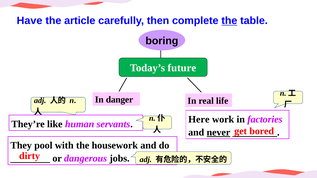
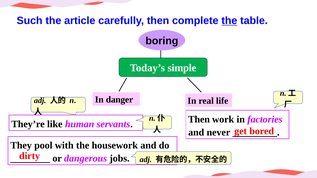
Have: Have -> Such
future: future -> simple
Here at (199, 120): Here -> Then
never underline: present -> none
